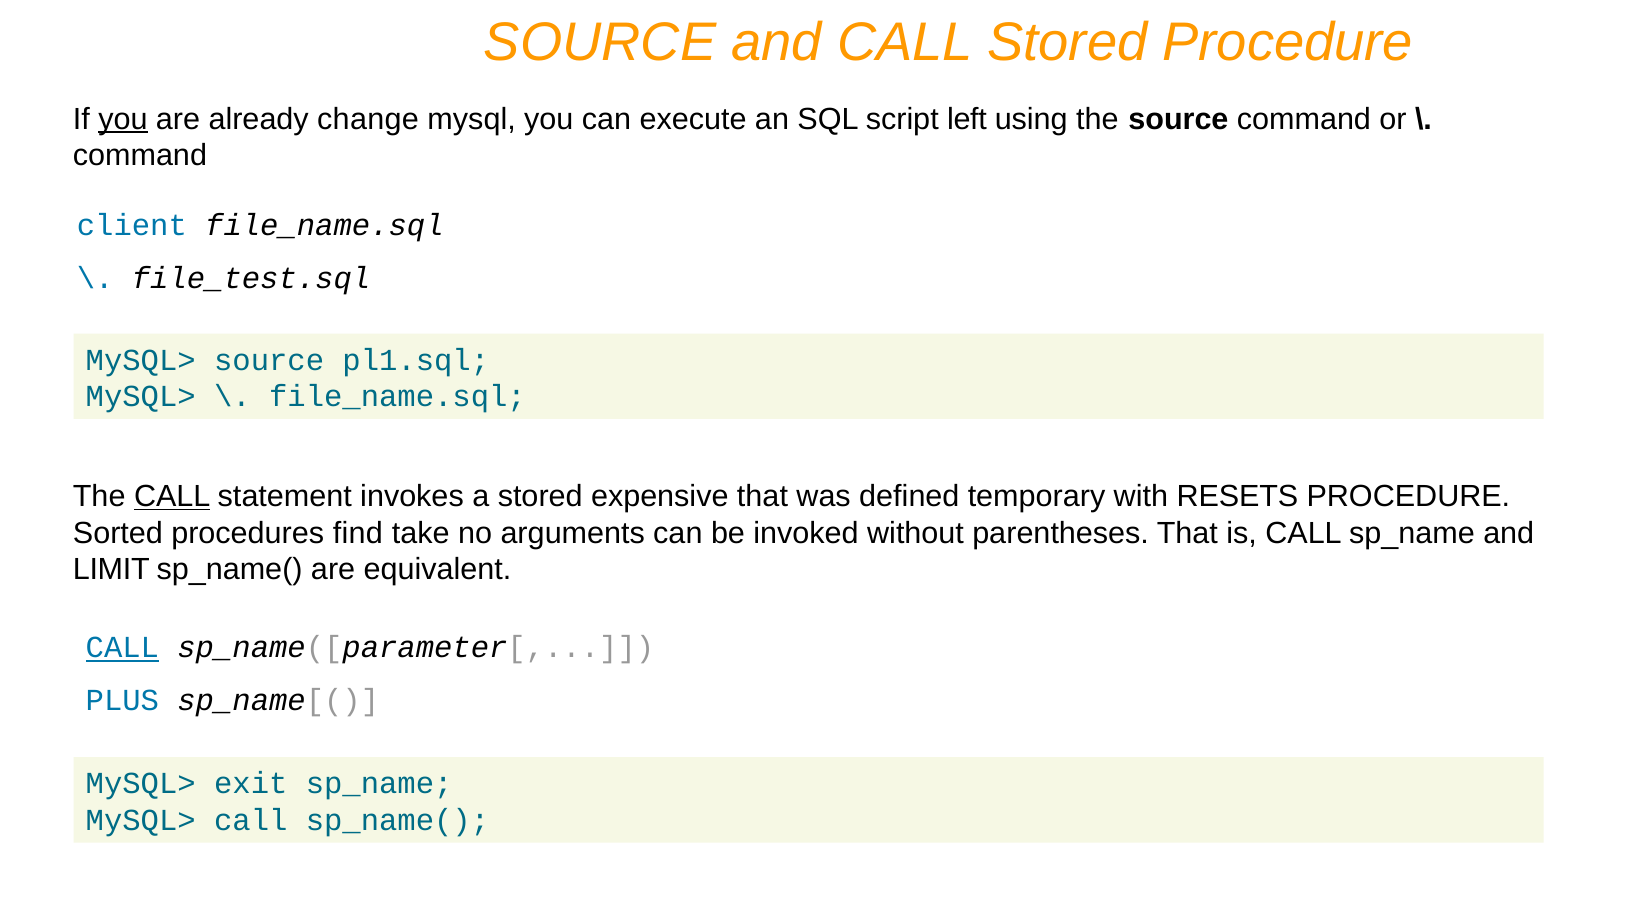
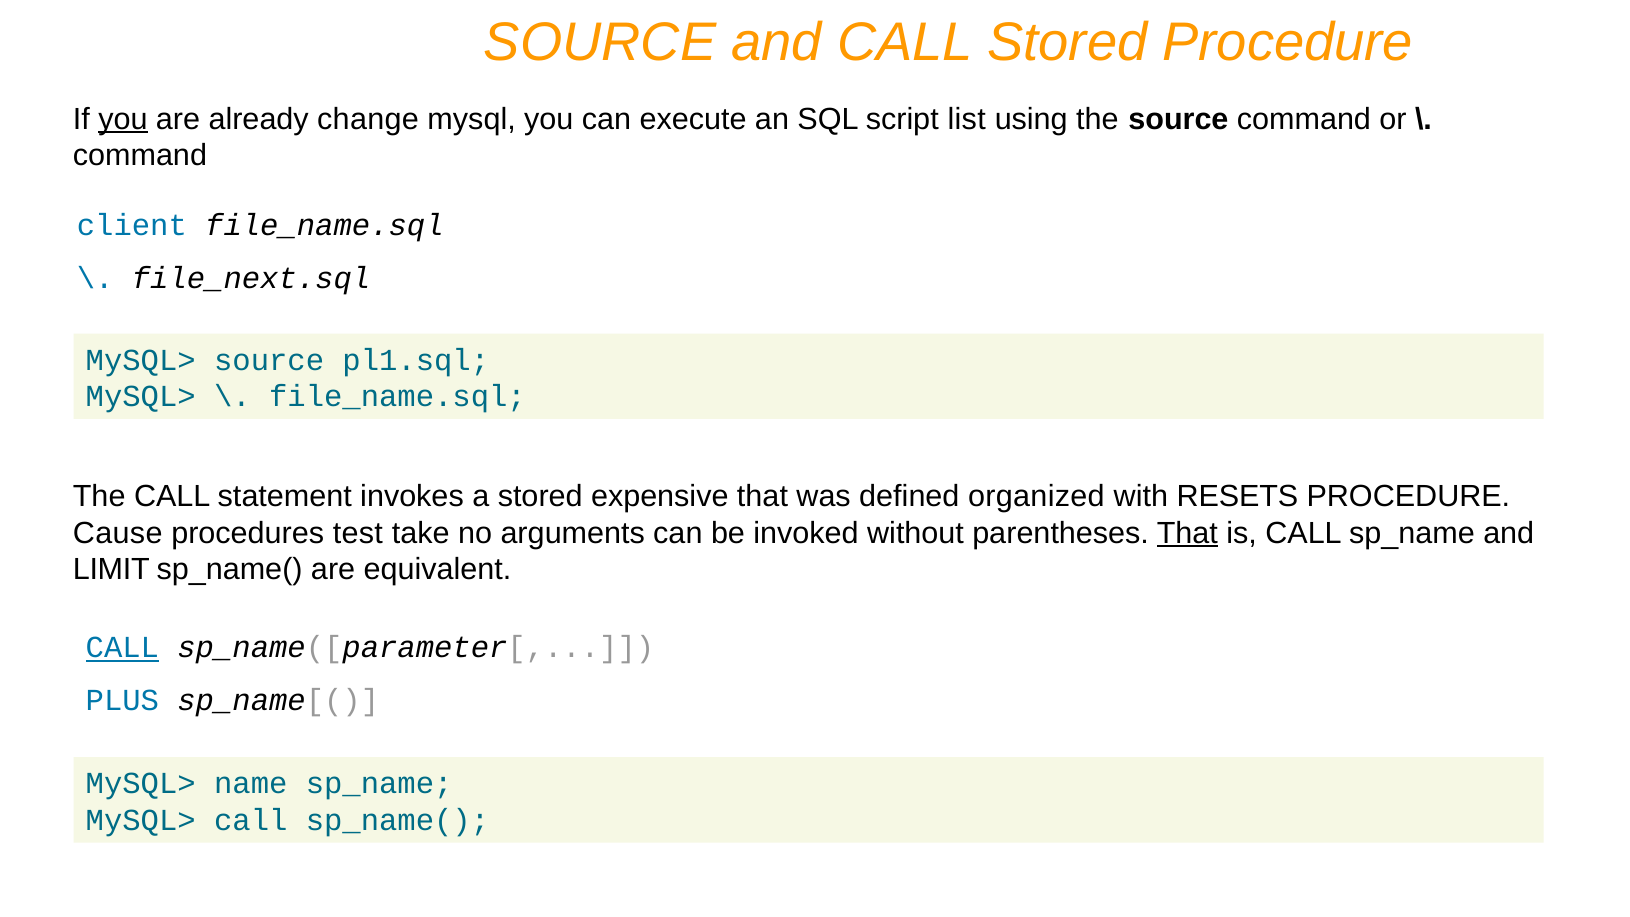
left: left -> list
file_test.sql: file_test.sql -> file_next.sql
CALL at (172, 496) underline: present -> none
temporary: temporary -> organized
Sorted: Sorted -> Cause
find: find -> test
That at (1187, 533) underline: none -> present
exit: exit -> name
